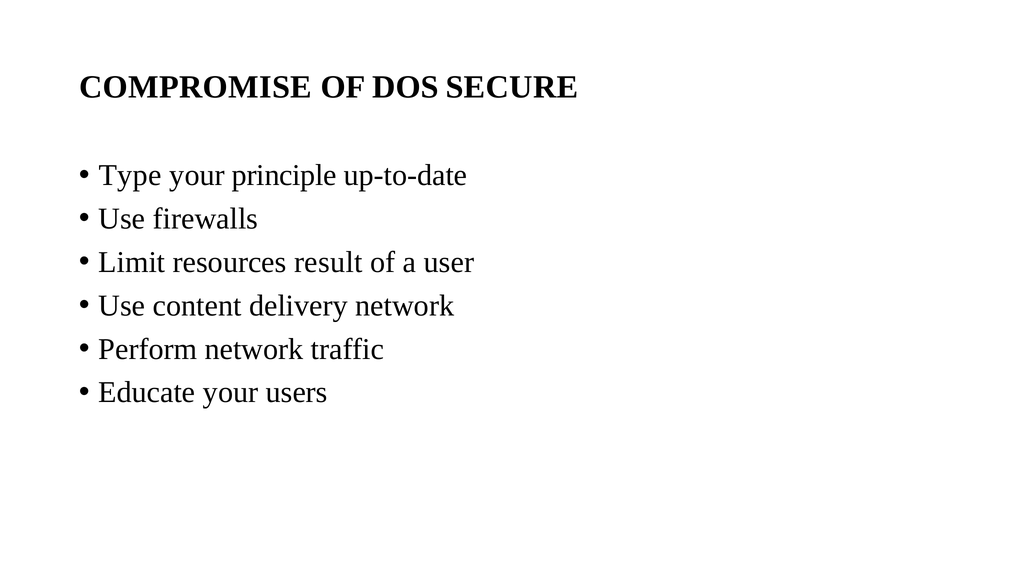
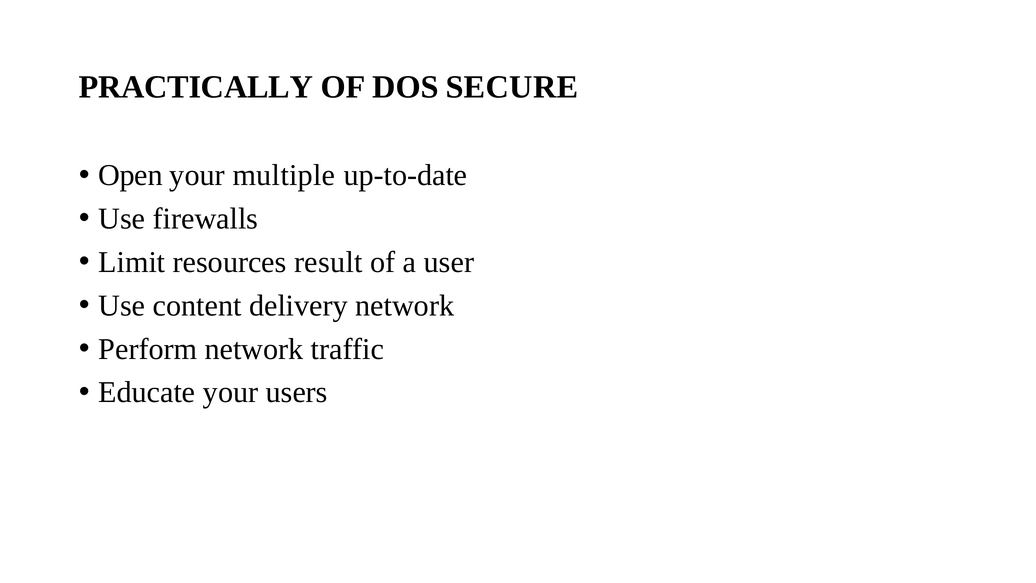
COMPROMISE: COMPROMISE -> PRACTICALLY
Type: Type -> Open
principle: principle -> multiple
